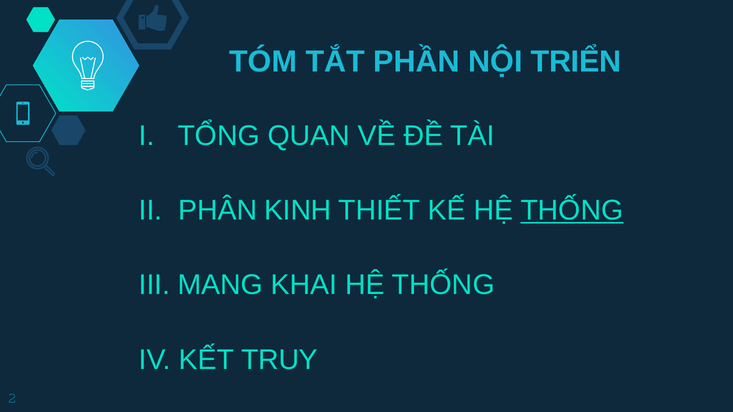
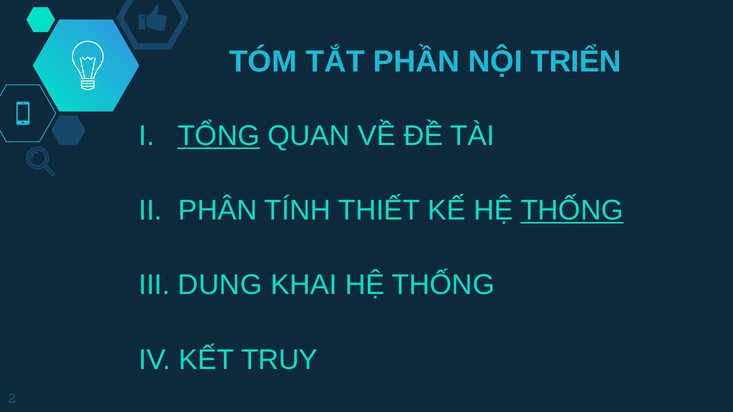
TỔNG underline: none -> present
KINH: KINH -> TÍNH
MANG: MANG -> DUNG
